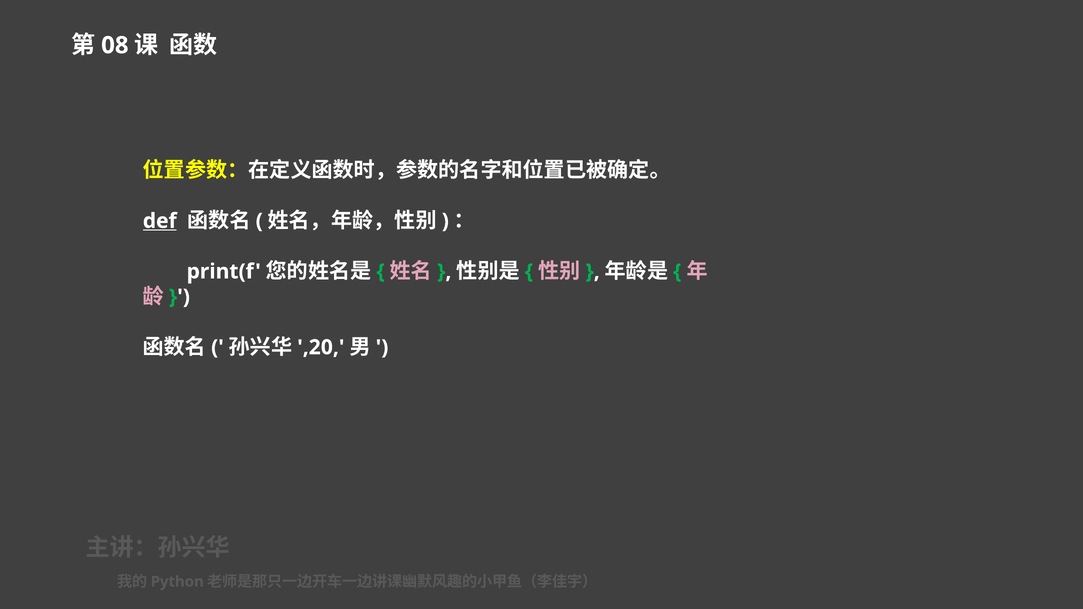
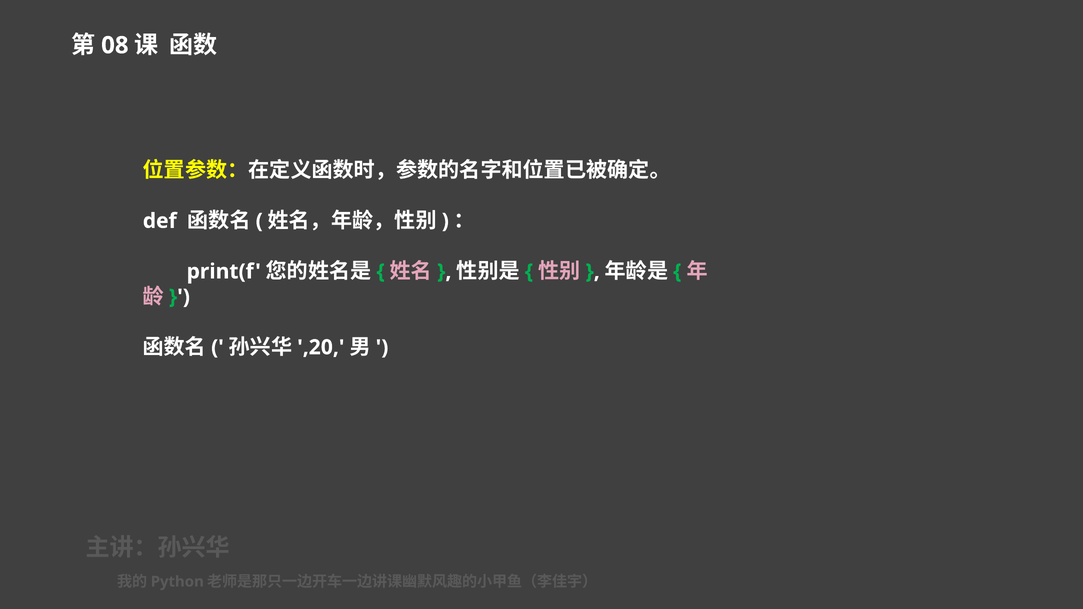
def underline: present -> none
